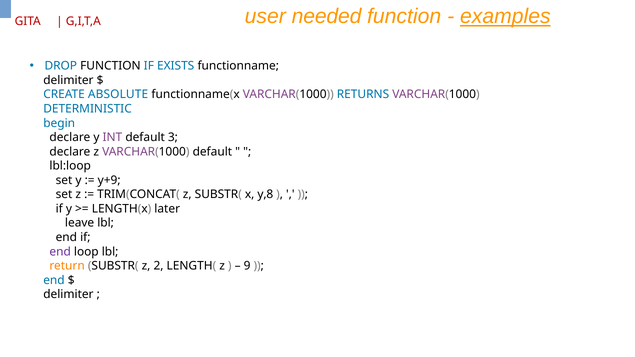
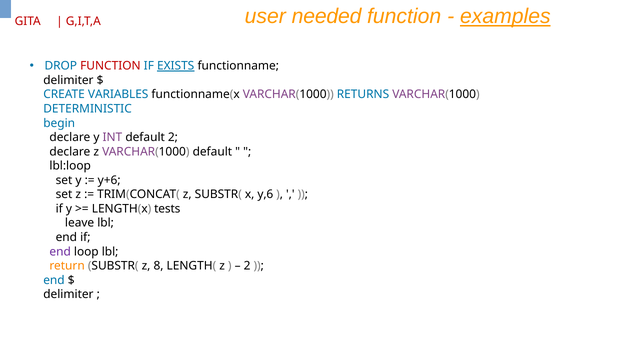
FUNCTION at (110, 66) colour: black -> red
EXISTS underline: none -> present
ABSOLUTE: ABSOLUTE -> VARIABLES
default 3: 3 -> 2
y+9: y+9 -> y+6
y,8: y,8 -> y,6
later: later -> tests
2: 2 -> 8
9 at (247, 266): 9 -> 2
